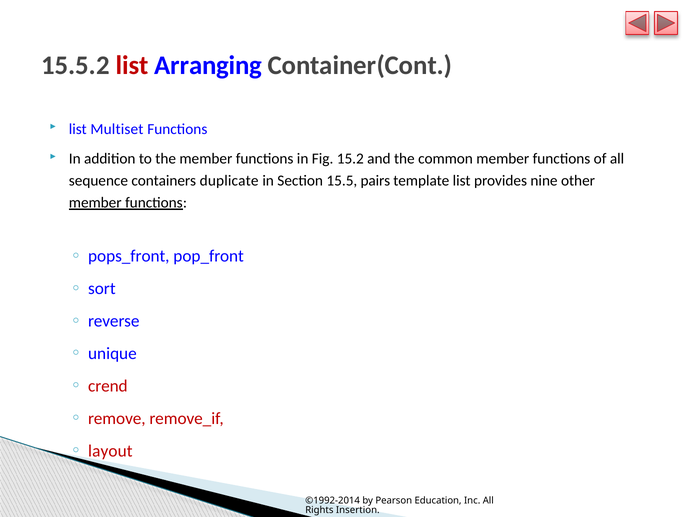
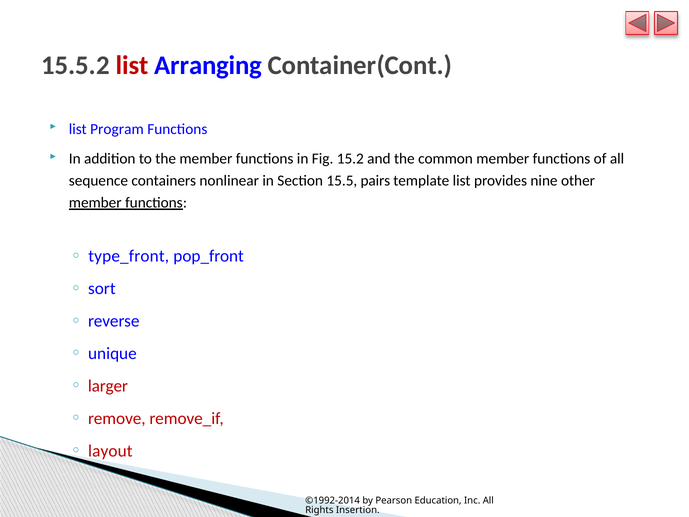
Multiset: Multiset -> Program
duplicate: duplicate -> nonlinear
pops_front: pops_front -> type_front
crend: crend -> larger
